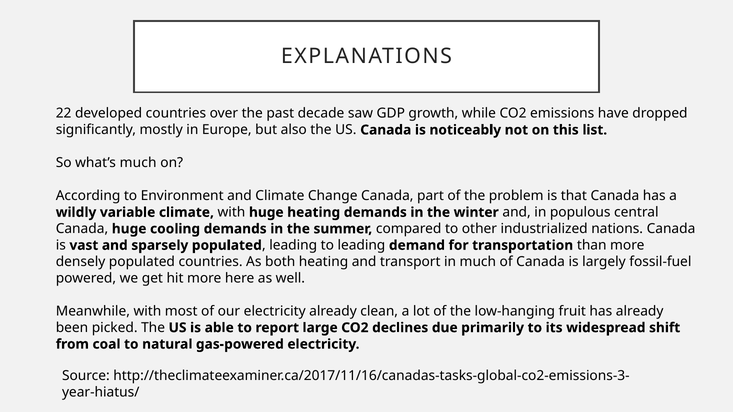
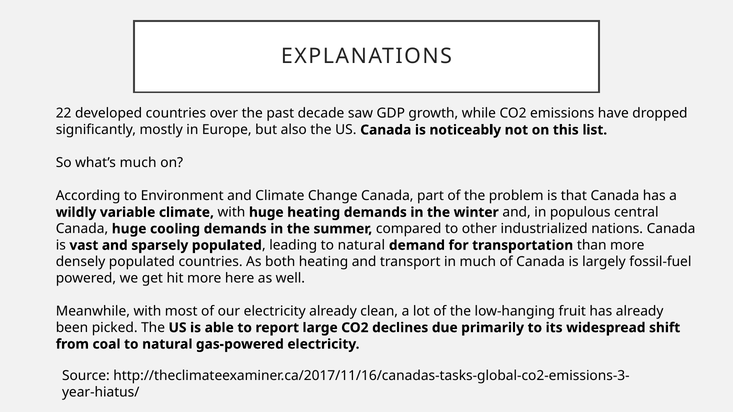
leading to leading: leading -> natural
